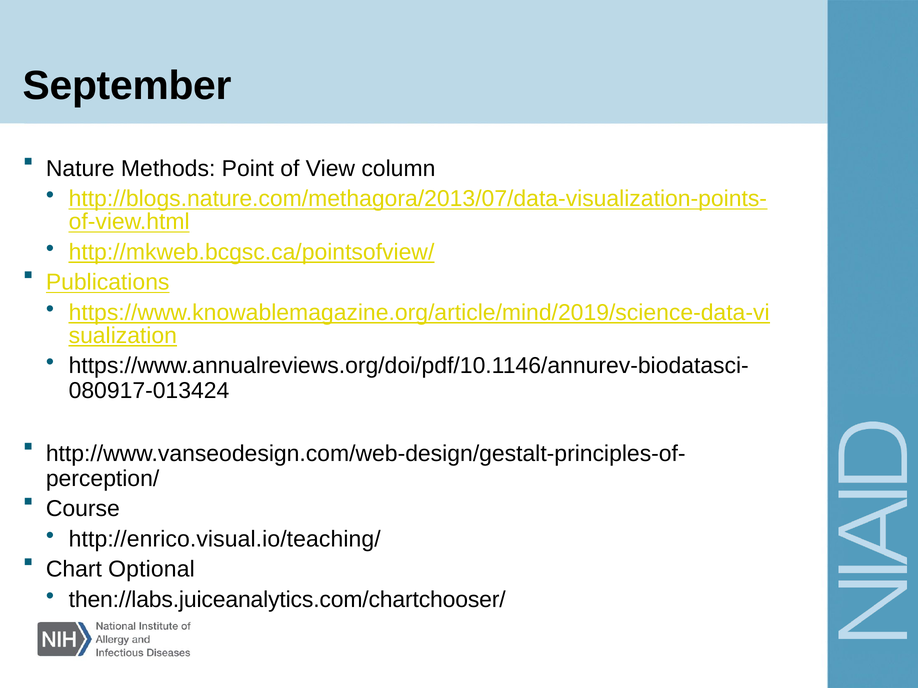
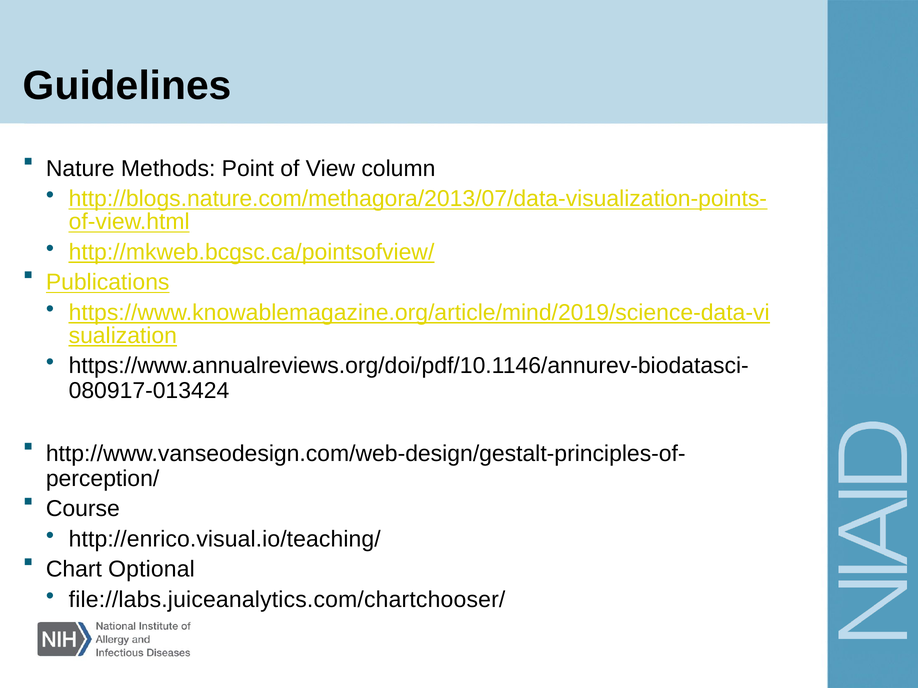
September: September -> Guidelines
then://labs.juiceanalytics.com/chartchooser/: then://labs.juiceanalytics.com/chartchooser/ -> file://labs.juiceanalytics.com/chartchooser/
